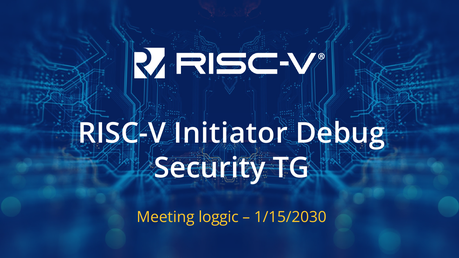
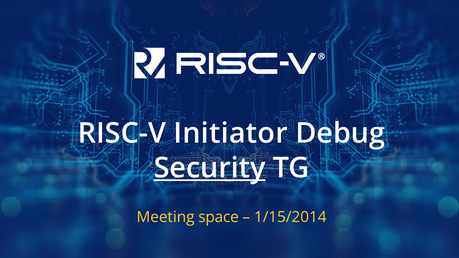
Security underline: none -> present
loggic: loggic -> space
1/15/2030: 1/15/2030 -> 1/15/2014
